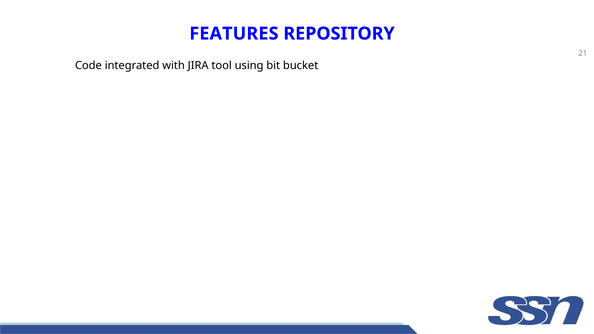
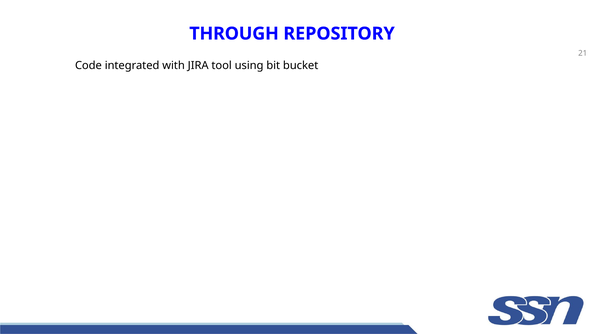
FEATURES: FEATURES -> THROUGH
